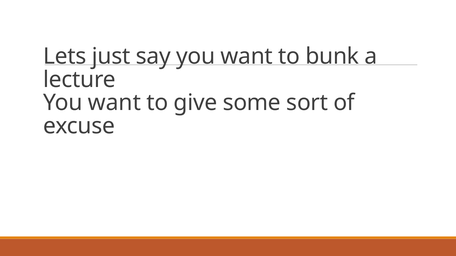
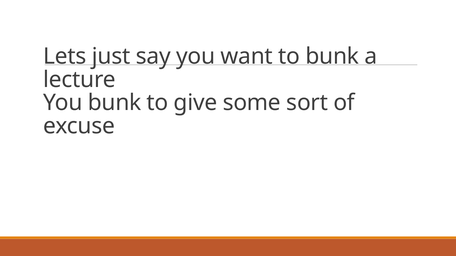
want at (114, 103): want -> bunk
